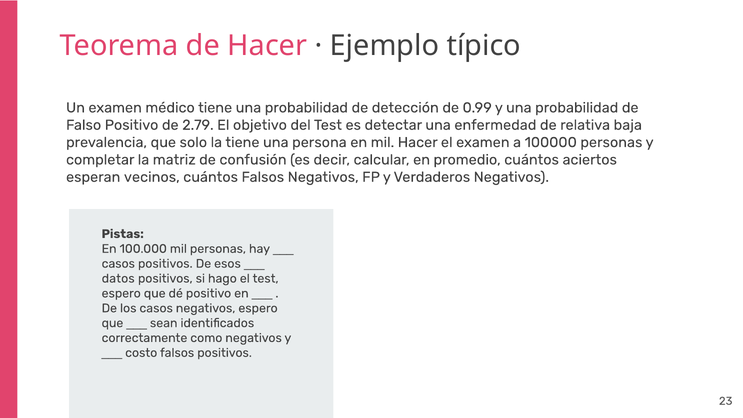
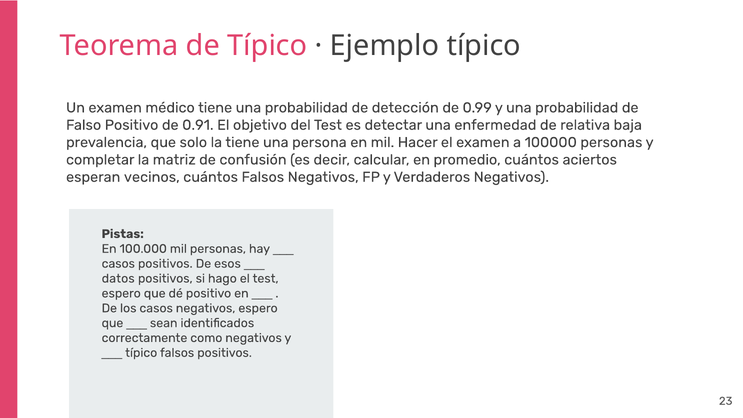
de Hacer: Hacer -> Típico
2.79: 2.79 -> 0.91
costo at (141, 353): costo -> típico
